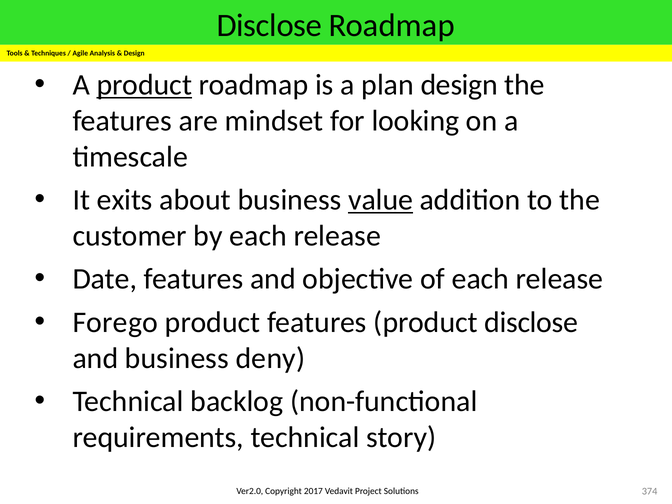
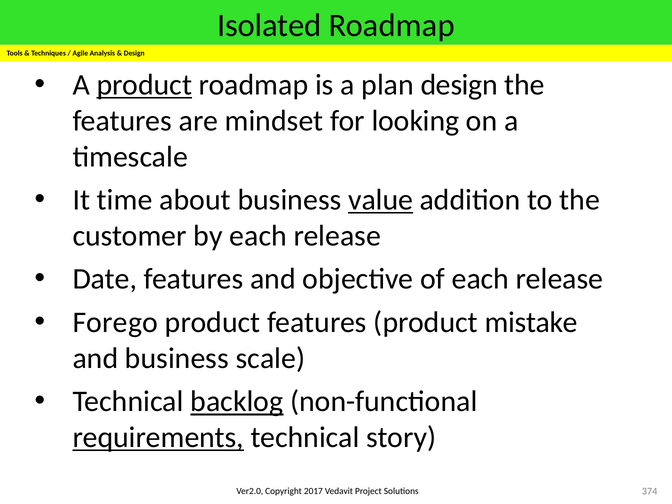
Disclose at (269, 25): Disclose -> Isolated
exits: exits -> time
product disclose: disclose -> mistake
deny: deny -> scale
backlog underline: none -> present
requirements underline: none -> present
